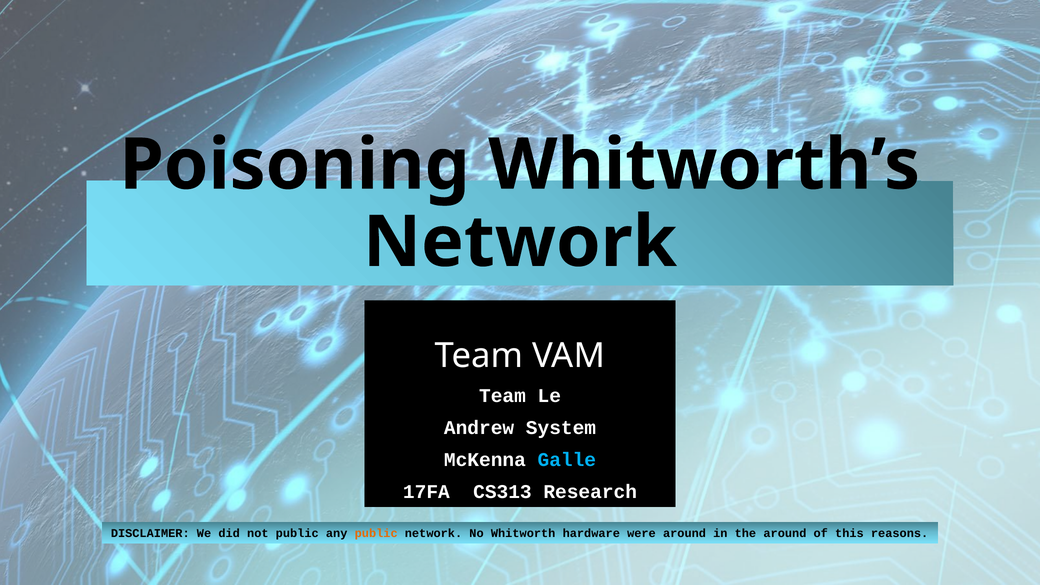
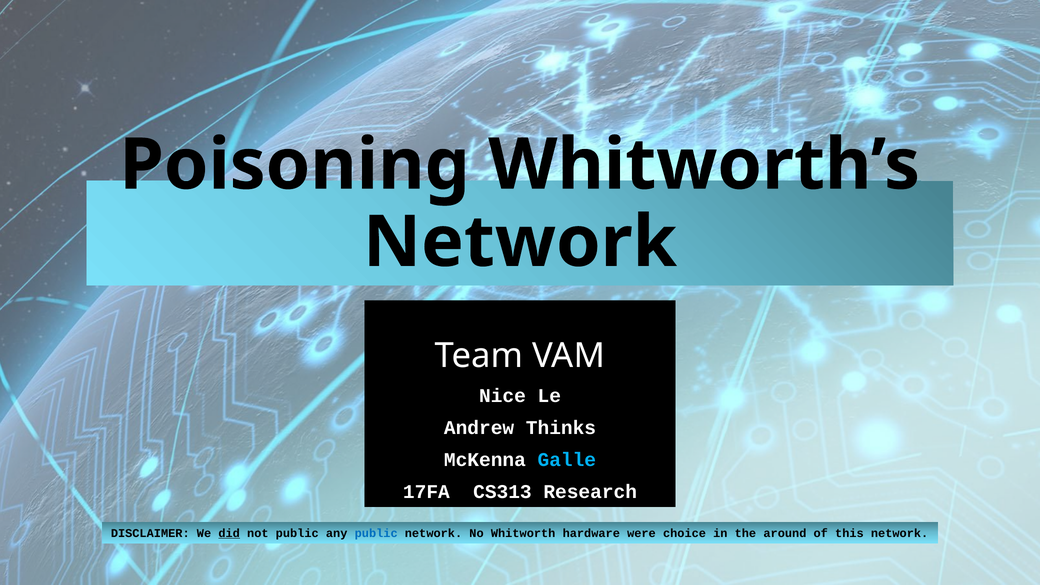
Team at (502, 396): Team -> Nice
System: System -> Thinks
did underline: none -> present
public at (376, 533) colour: orange -> blue
were around: around -> choice
this reasons: reasons -> network
